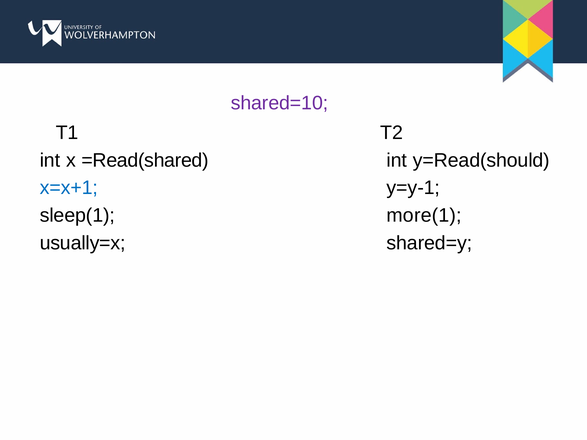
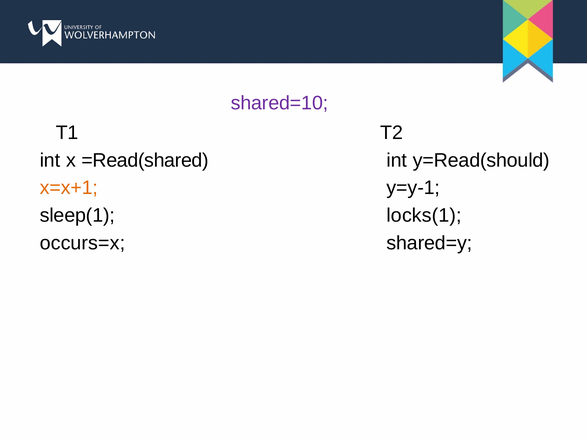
x=x+1 colour: blue -> orange
more(1: more(1 -> locks(1
usually=x: usually=x -> occurs=x
